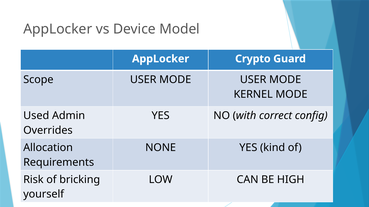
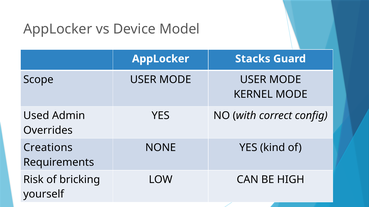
Crypto: Crypto -> Stacks
Allocation: Allocation -> Creations
